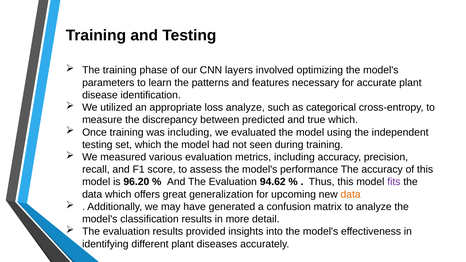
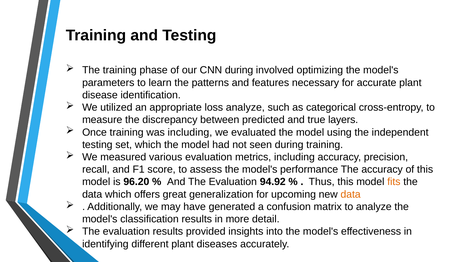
CNN layers: layers -> during
true which: which -> layers
94.62: 94.62 -> 94.92
fits colour: purple -> orange
